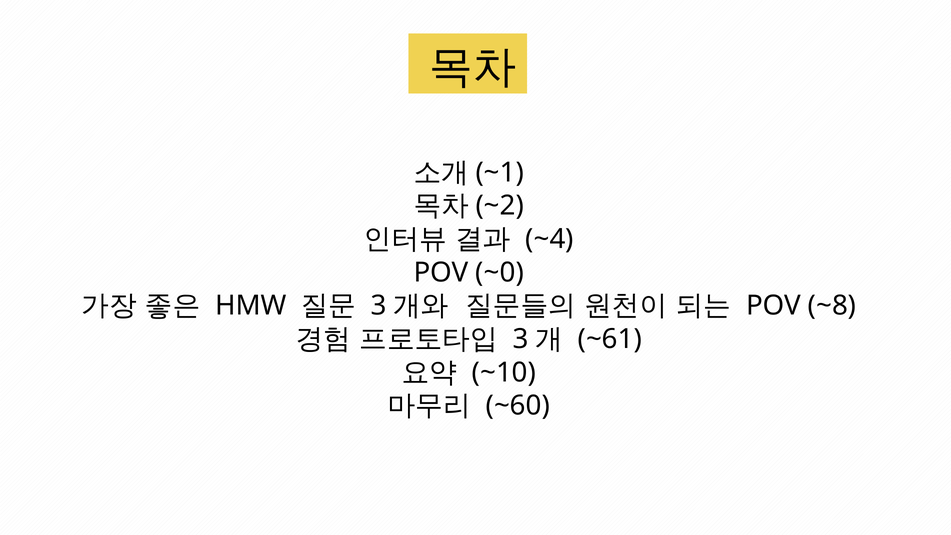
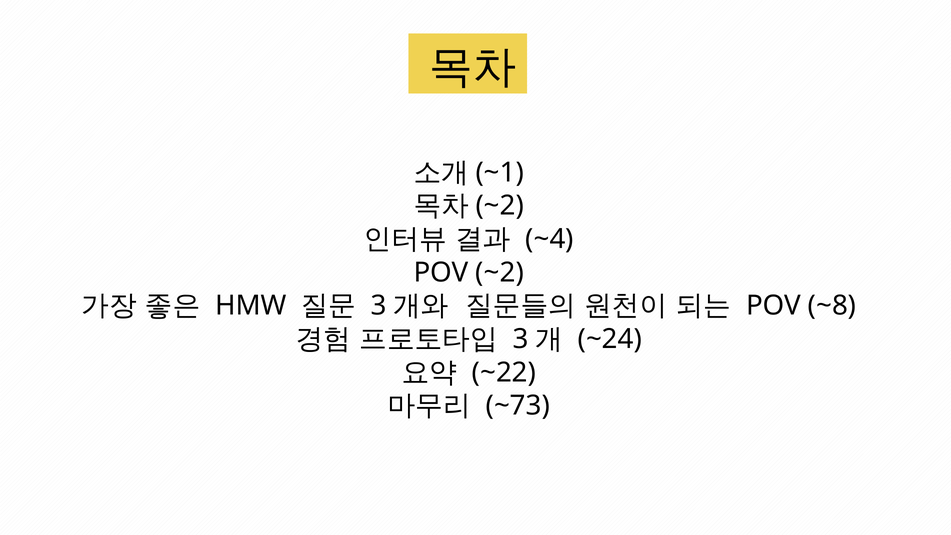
POV ~0: ~0 -> ~2
~61: ~61 -> ~24
~10: ~10 -> ~22
~60: ~60 -> ~73
